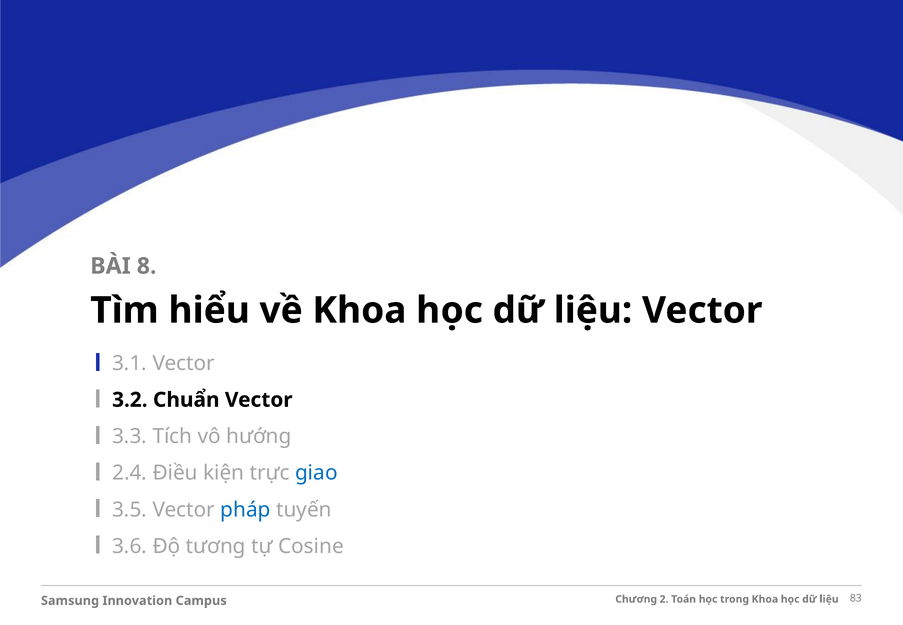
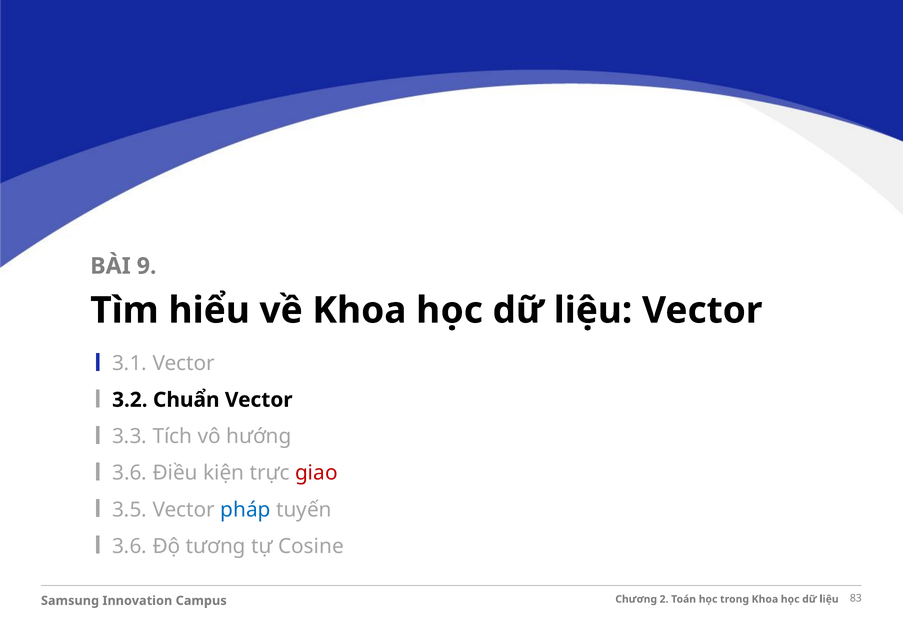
8: 8 -> 9
2.4 at (130, 473): 2.4 -> 3.6
giao colour: blue -> red
